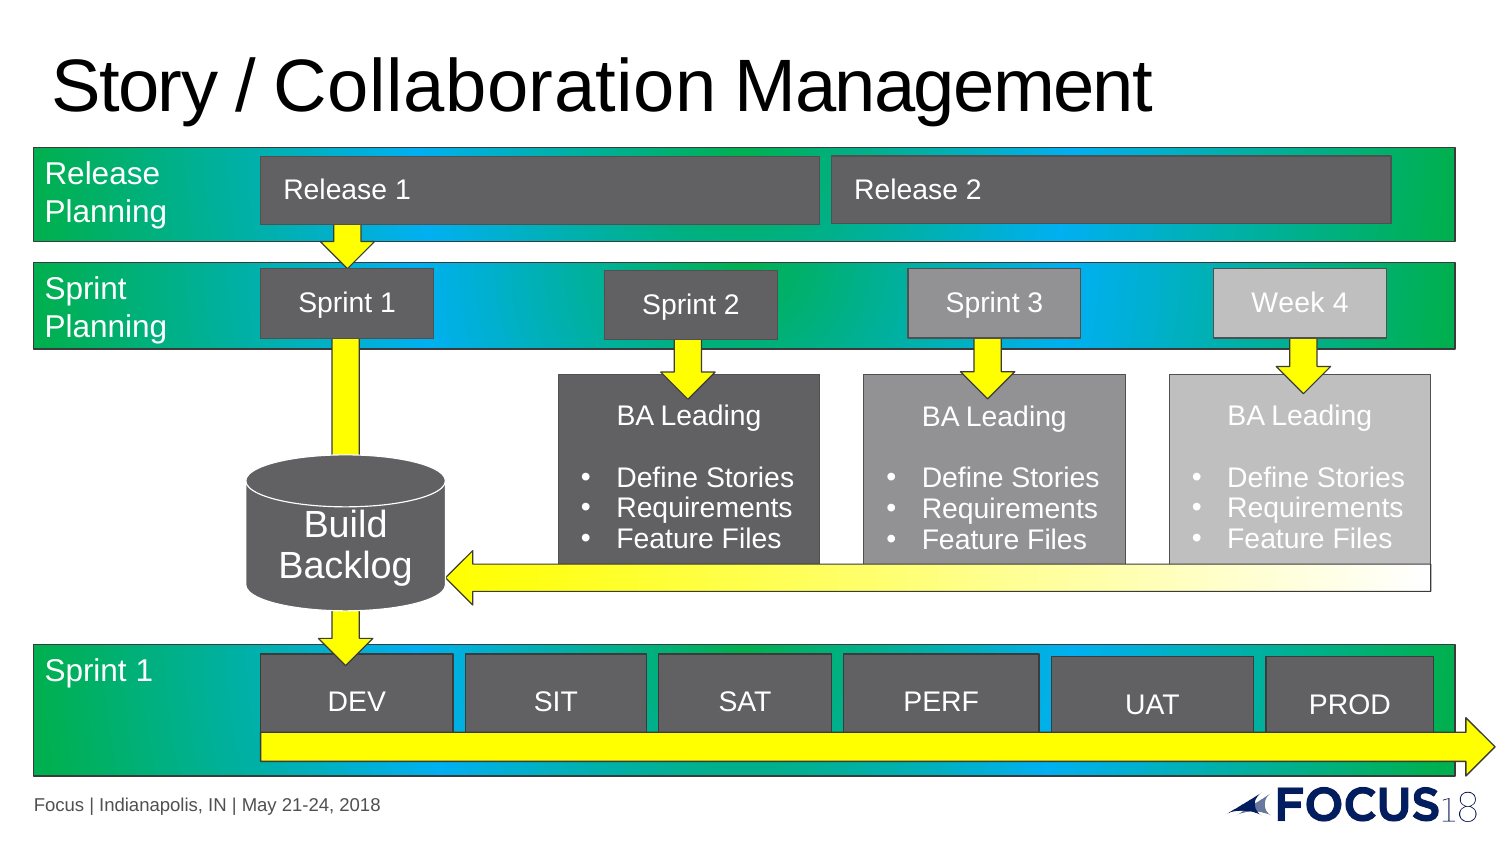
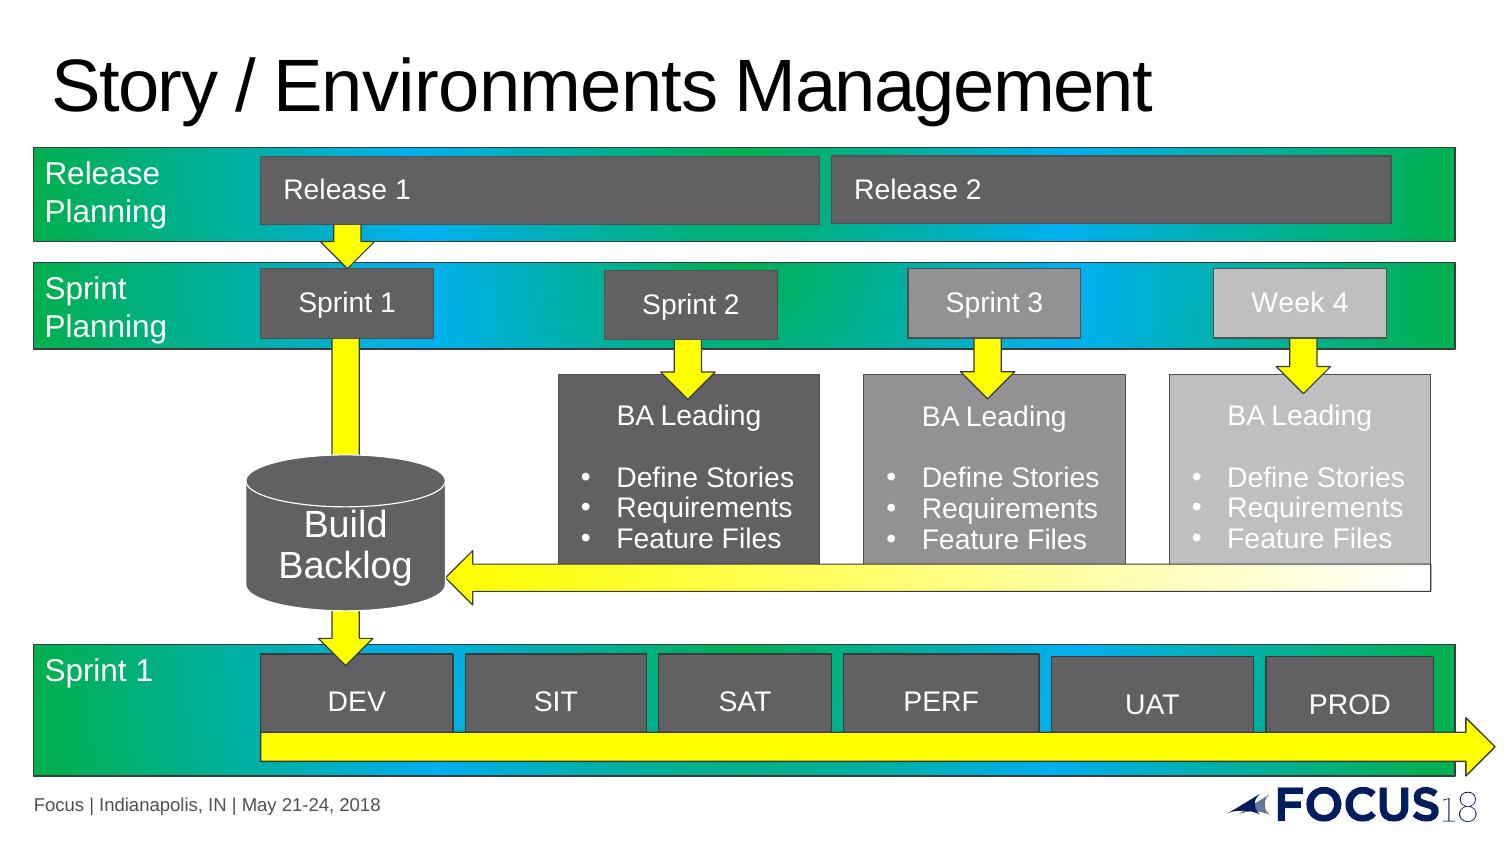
Collaboration: Collaboration -> Environments
